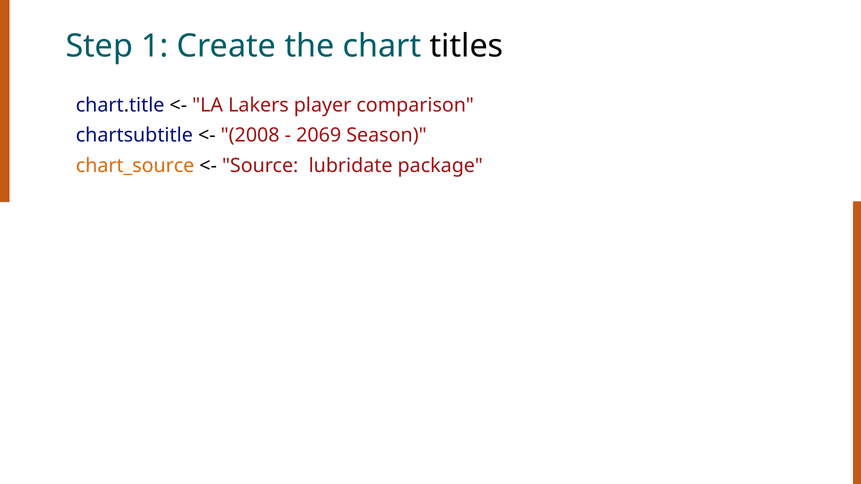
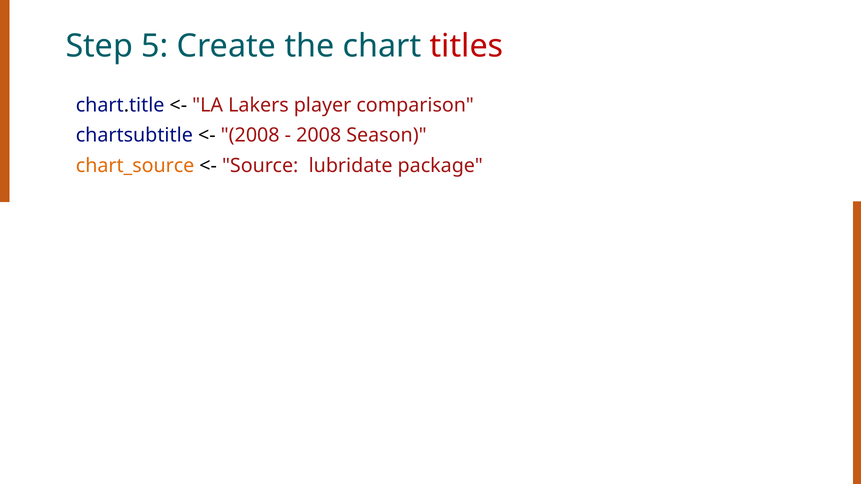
1: 1 -> 5
titles colour: black -> red
2069 at (319, 136): 2069 -> 2008
